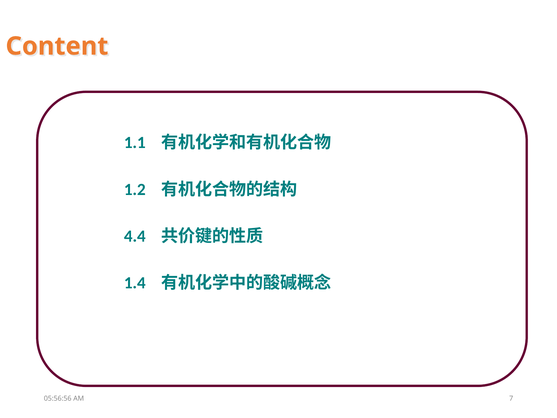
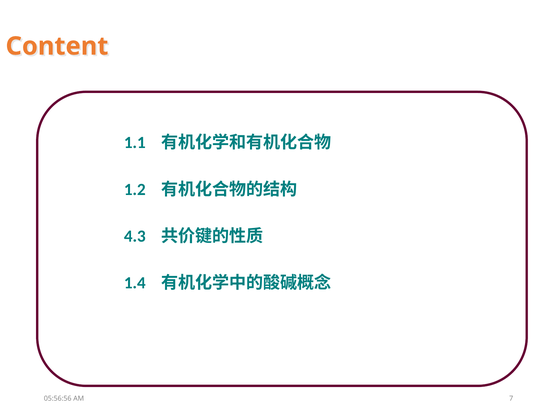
4.4: 4.4 -> 4.3
